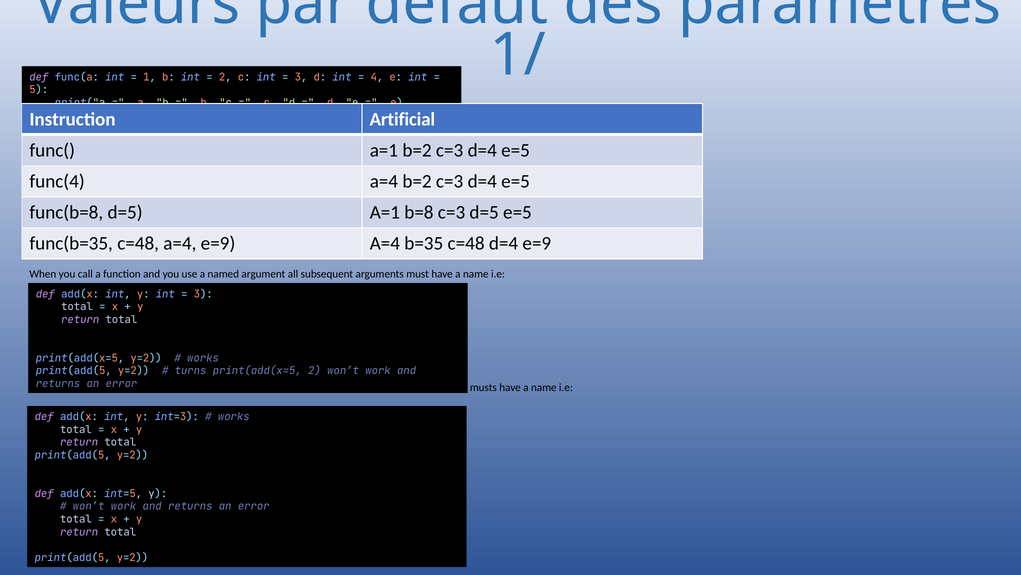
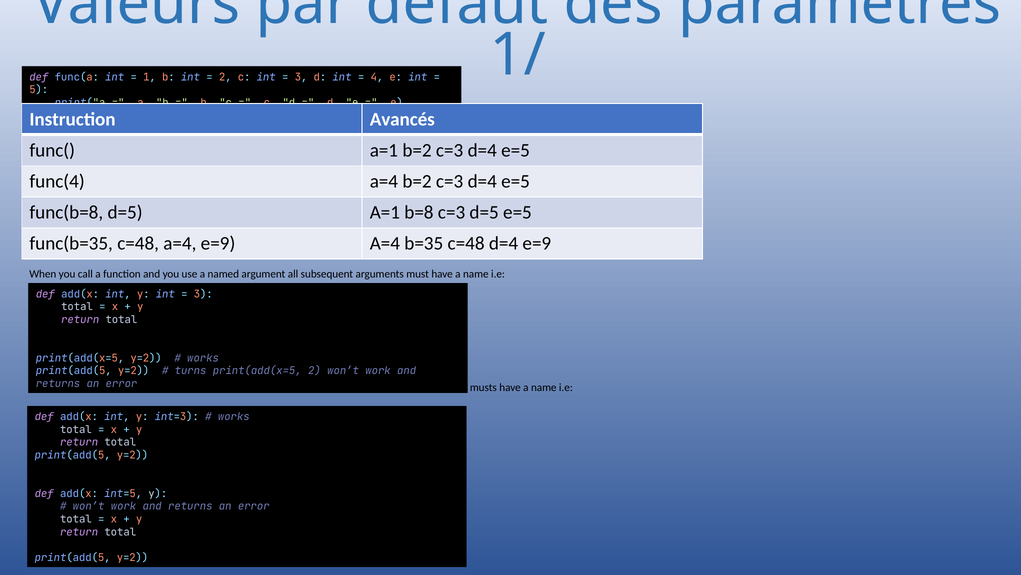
Artificial: Artificial -> Avancés
